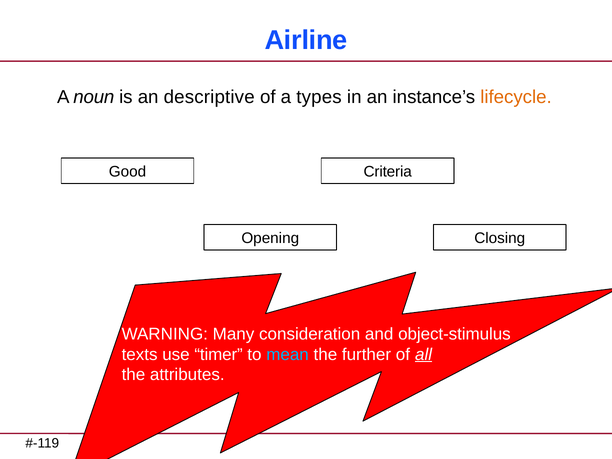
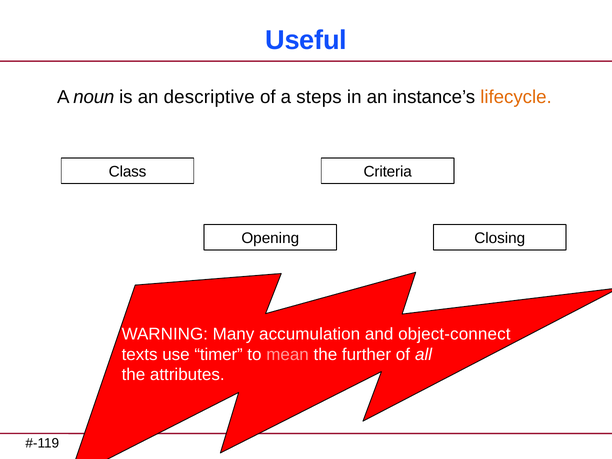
Airline: Airline -> Useful
types: types -> steps
Good: Good -> Class
consideration: consideration -> accumulation
object-stimulus: object-stimulus -> object-connect
mean colour: light blue -> pink
all underline: present -> none
